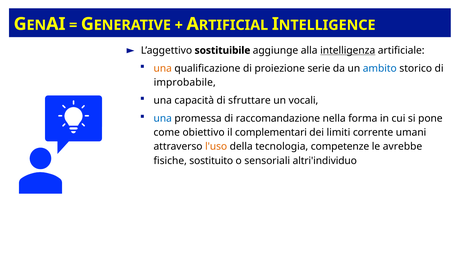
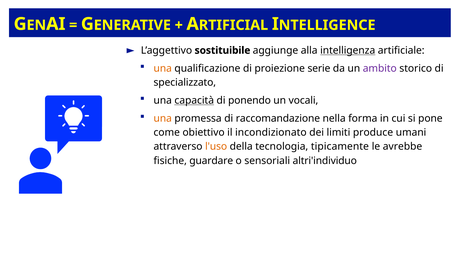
ambito colour: blue -> purple
improbabile: improbabile -> specializzato
capacità underline: none -> present
sfruttare: sfruttare -> ponendo
una at (163, 118) colour: blue -> orange
complementari: complementari -> incondizionato
corrente: corrente -> produce
competenze: competenze -> tipicamente
sostituito: sostituito -> guardare
